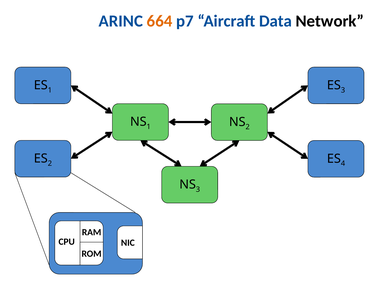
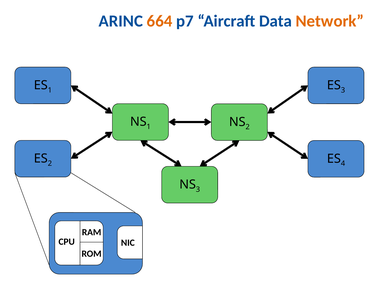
Network colour: black -> orange
